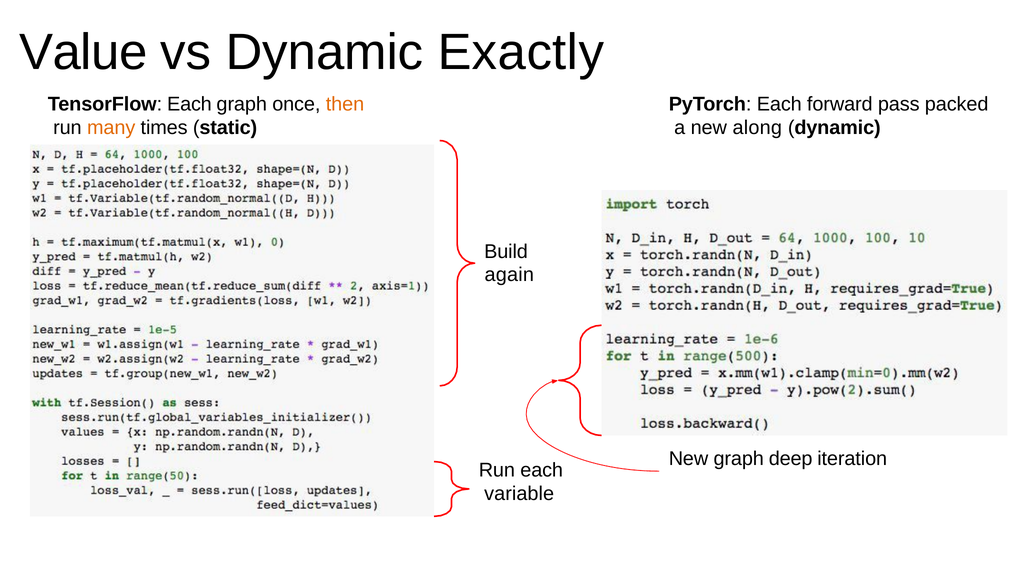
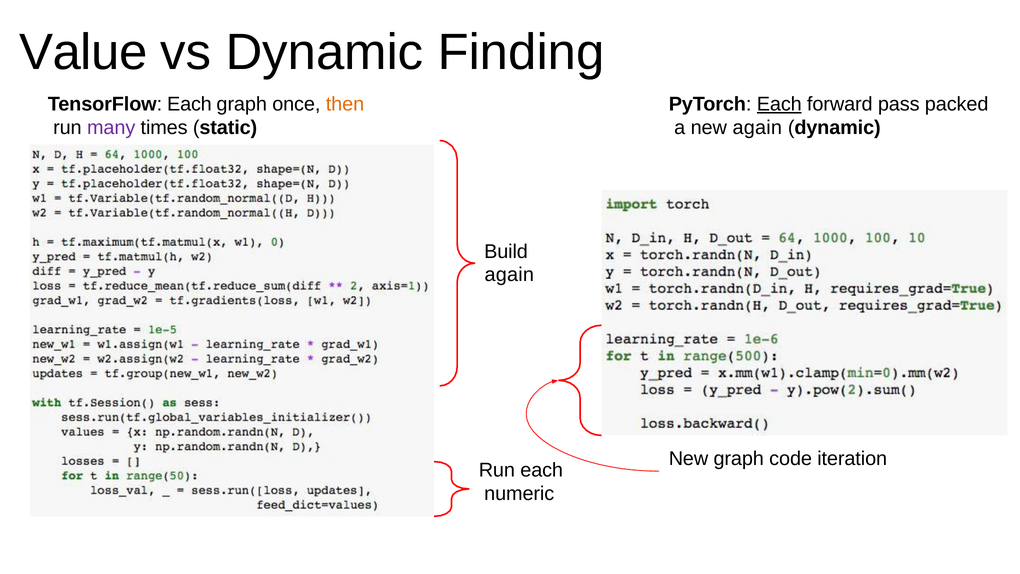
Exactly: Exactly -> Finding
Each at (779, 104) underline: none -> present
many colour: orange -> purple
new along: along -> again
deep: deep -> code
variable: variable -> numeric
